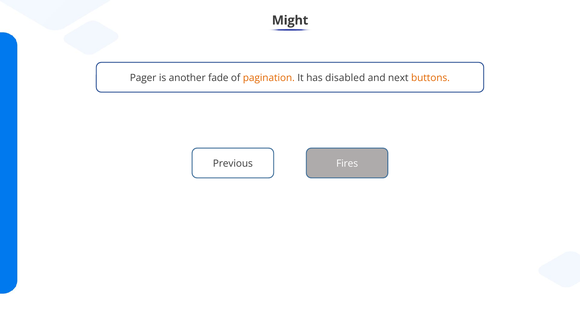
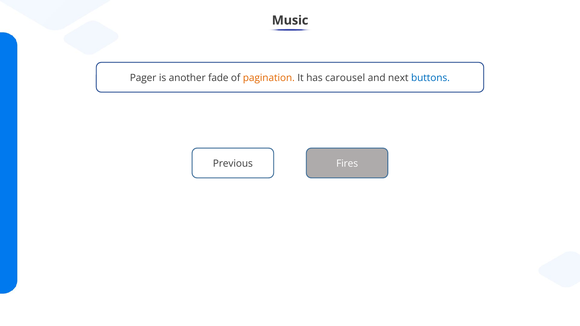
Might: Might -> Music
disabled: disabled -> carousel
buttons colour: orange -> blue
